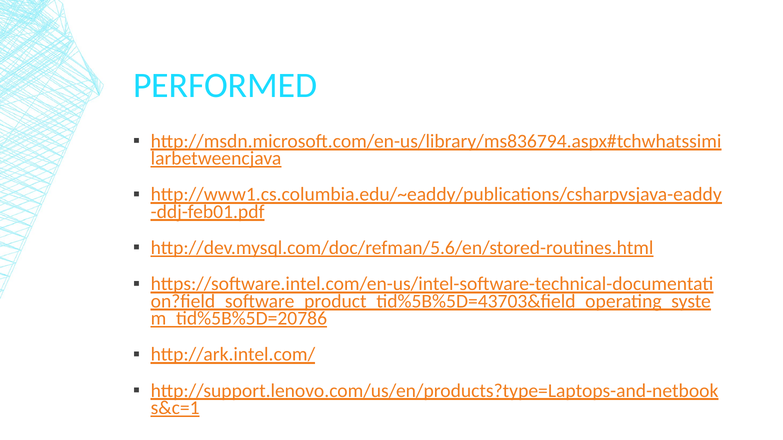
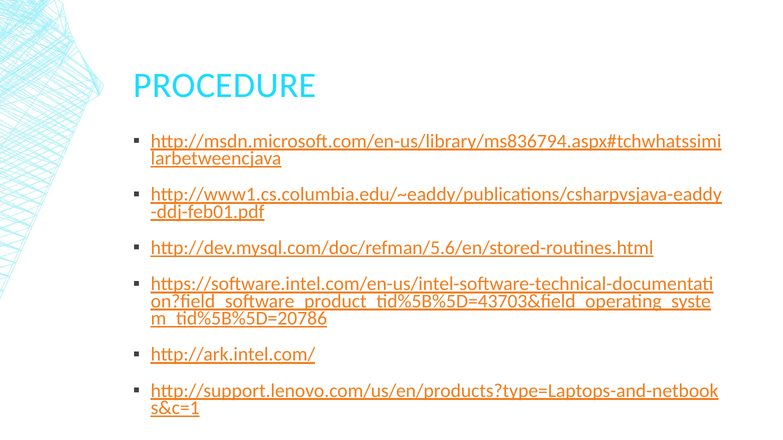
PERFORMED: PERFORMED -> PROCEDURE
